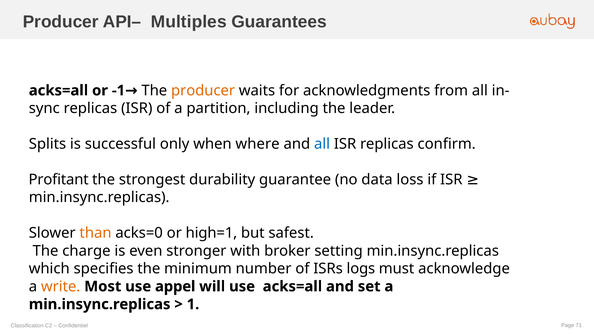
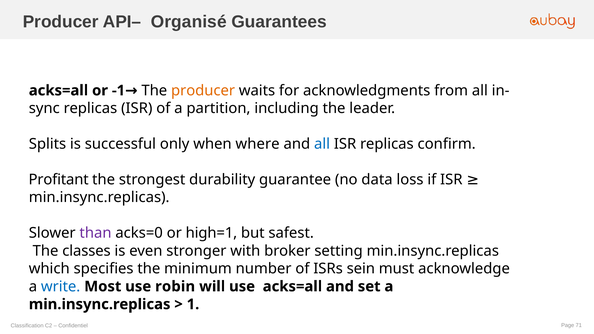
Multiples: Multiples -> Organisé
than colour: orange -> purple
charge: charge -> classes
logs: logs -> sein
write colour: orange -> blue
appel: appel -> robin
